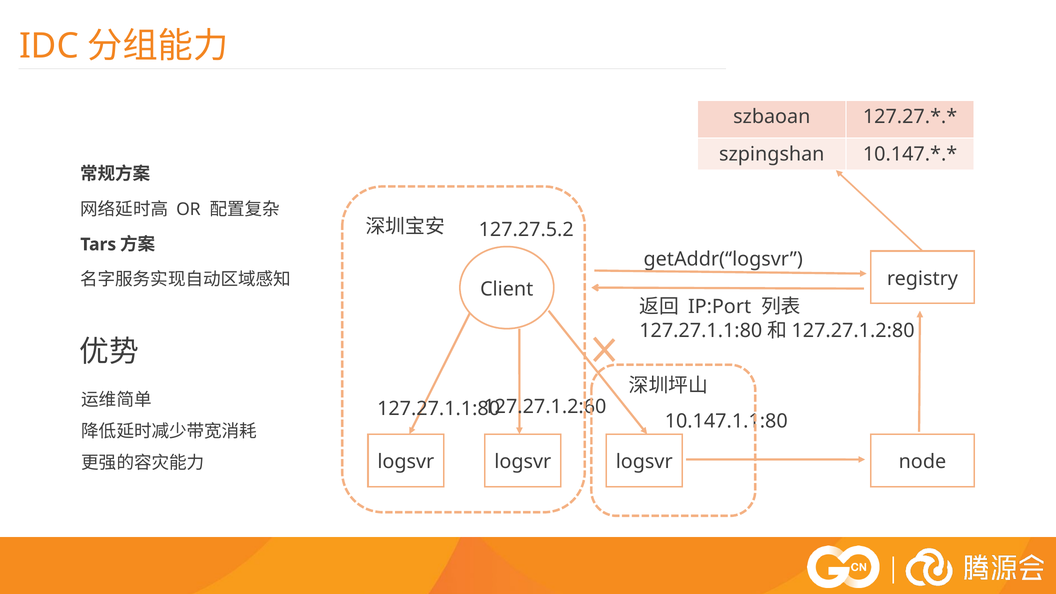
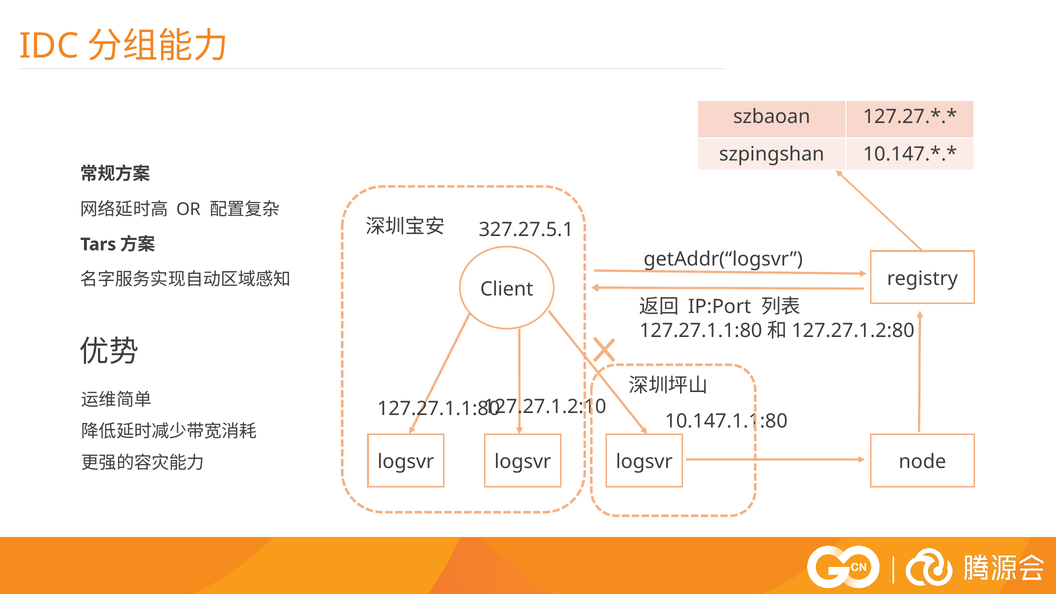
127.27.5.2: 127.27.5.2 -> 327.27.5.1
127.27.1.2:60: 127.27.1.2:60 -> 127.27.1.2:10
